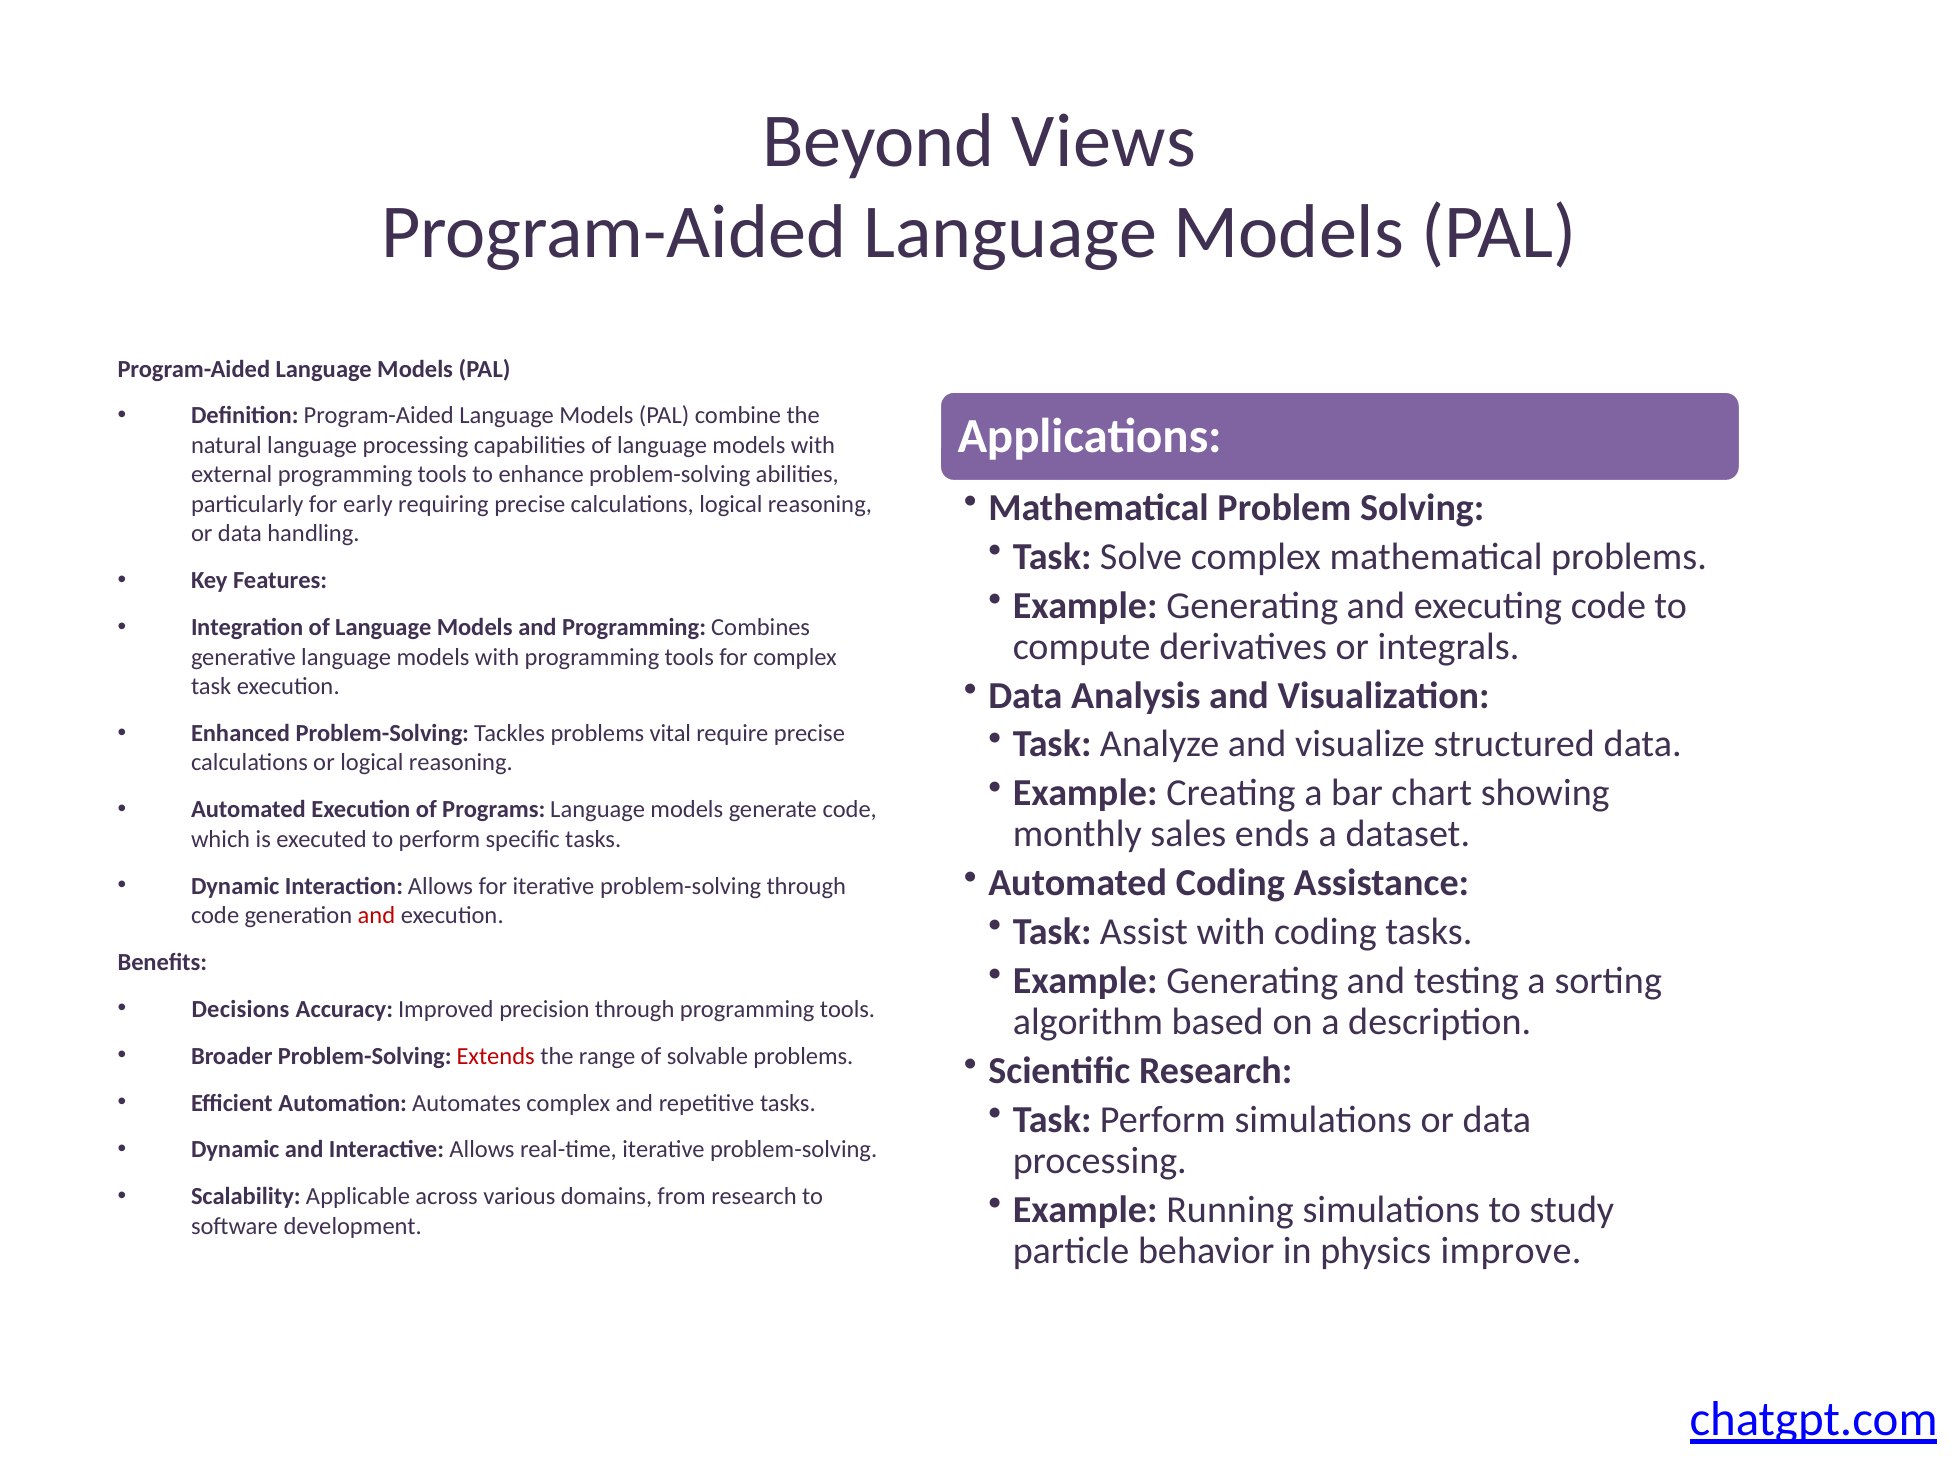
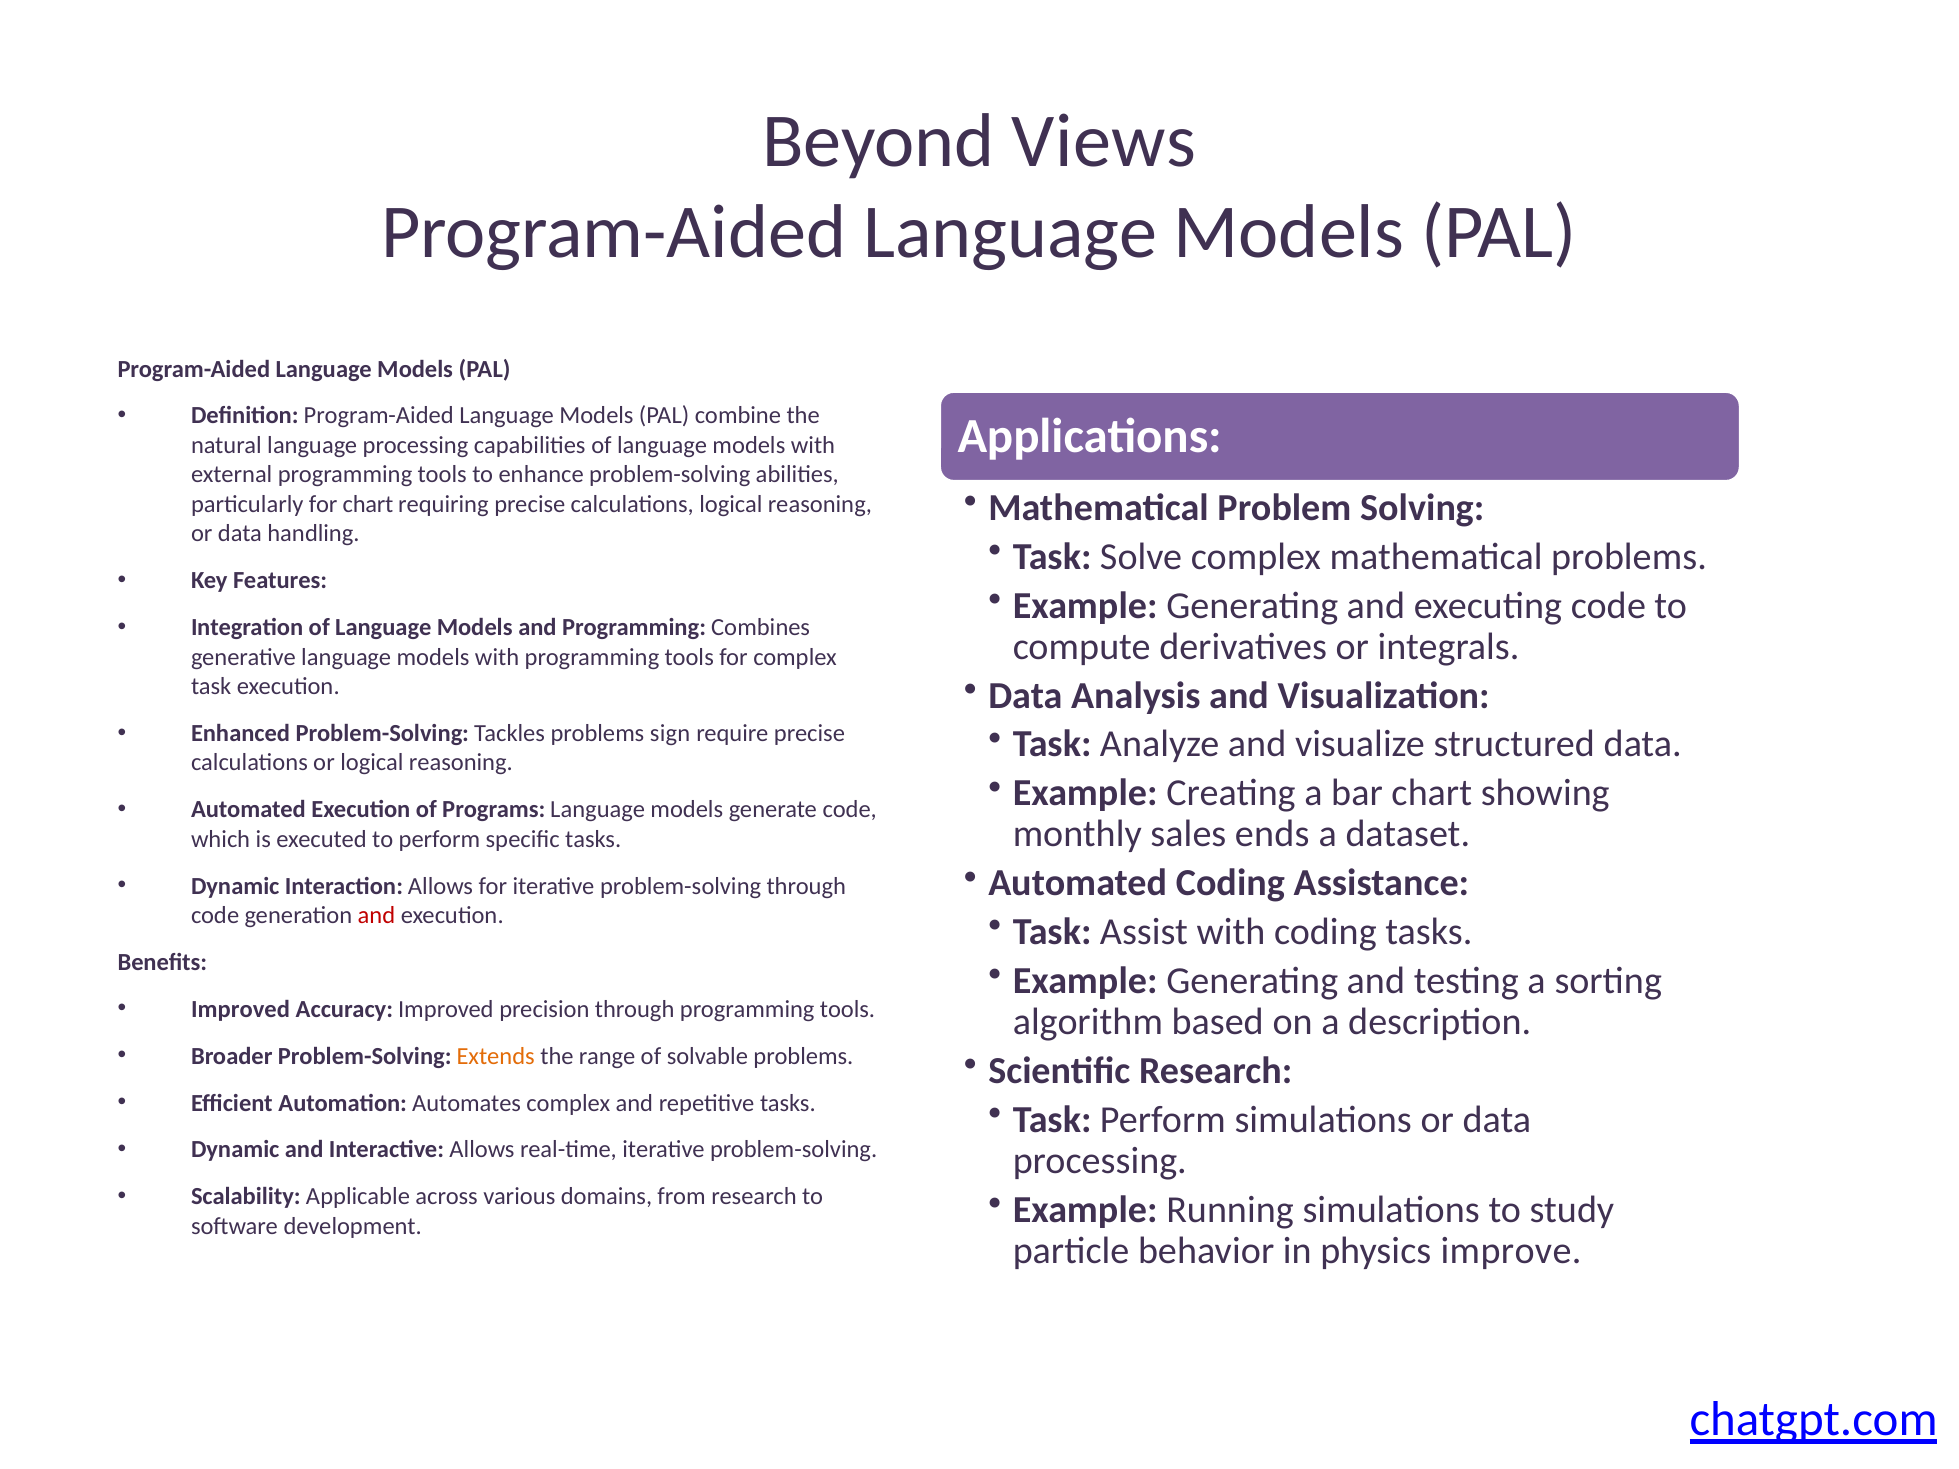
for early: early -> chart
vital: vital -> sign
Decisions at (240, 1009): Decisions -> Improved
Extends colour: red -> orange
